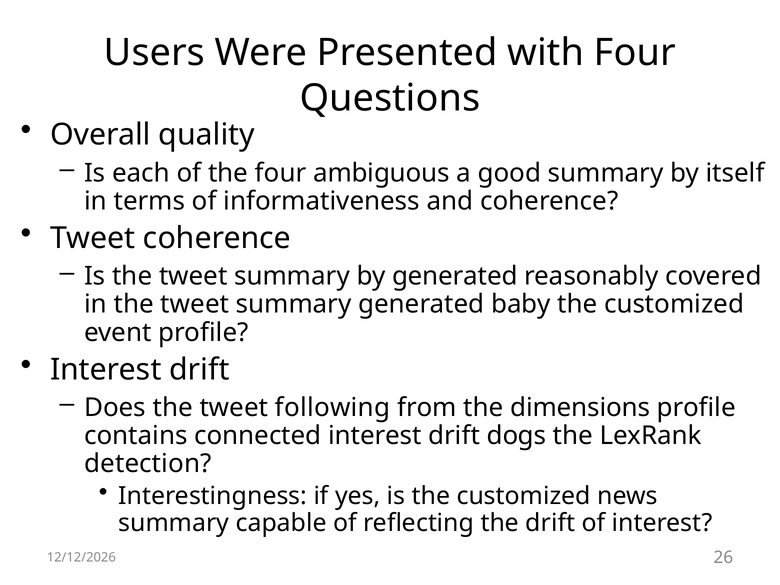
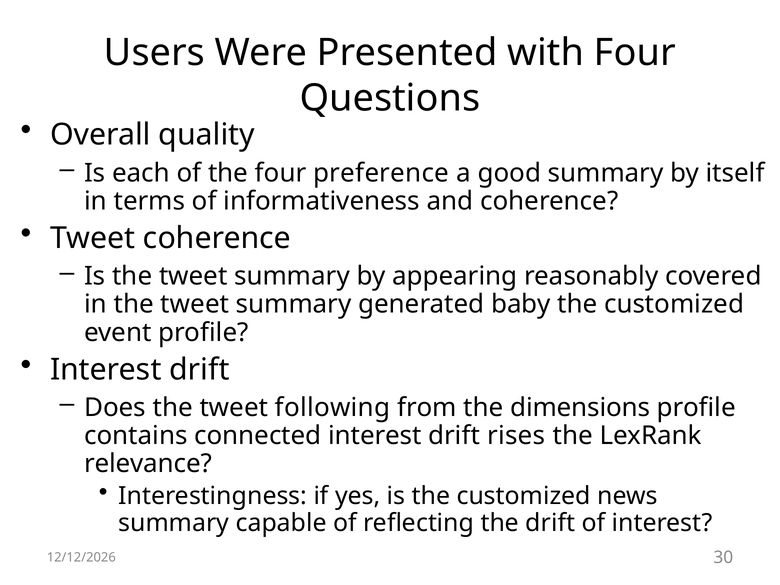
ambiguous: ambiguous -> preference
by generated: generated -> appearing
dogs: dogs -> rises
detection: detection -> relevance
26: 26 -> 30
